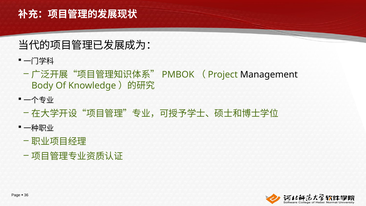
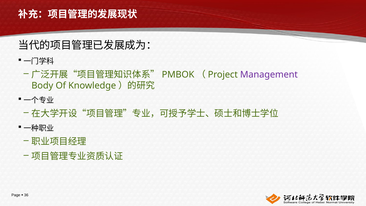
Management colour: black -> purple
